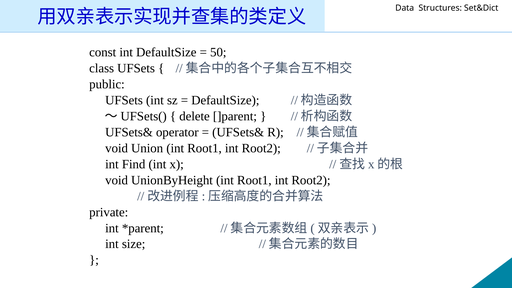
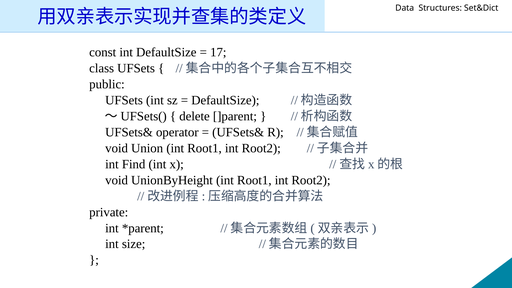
50: 50 -> 17
